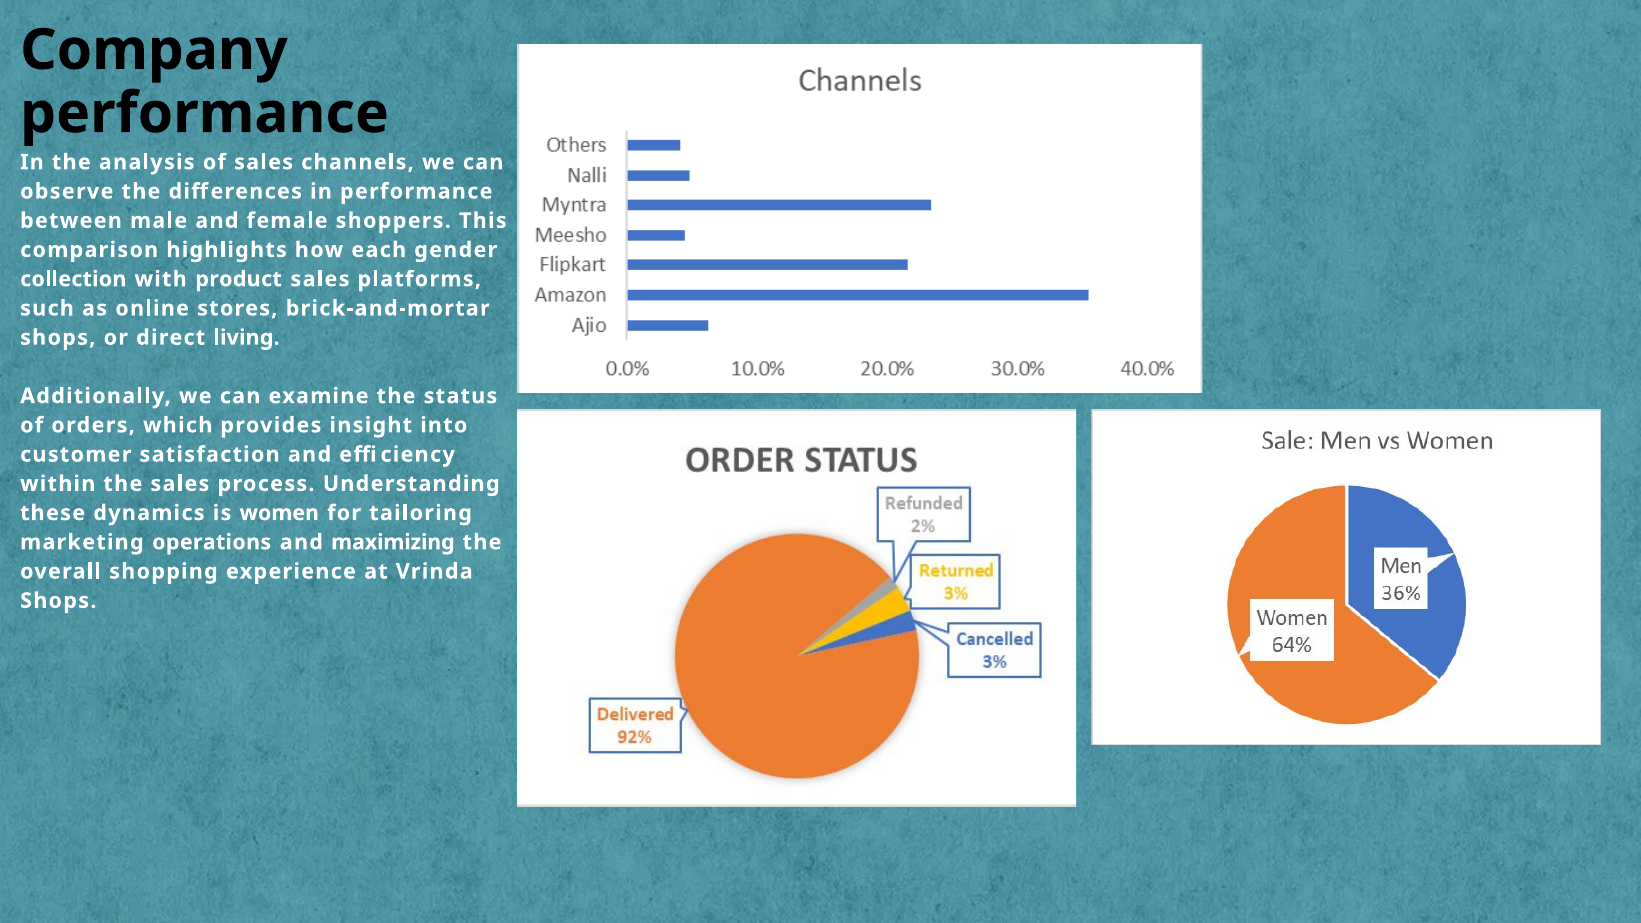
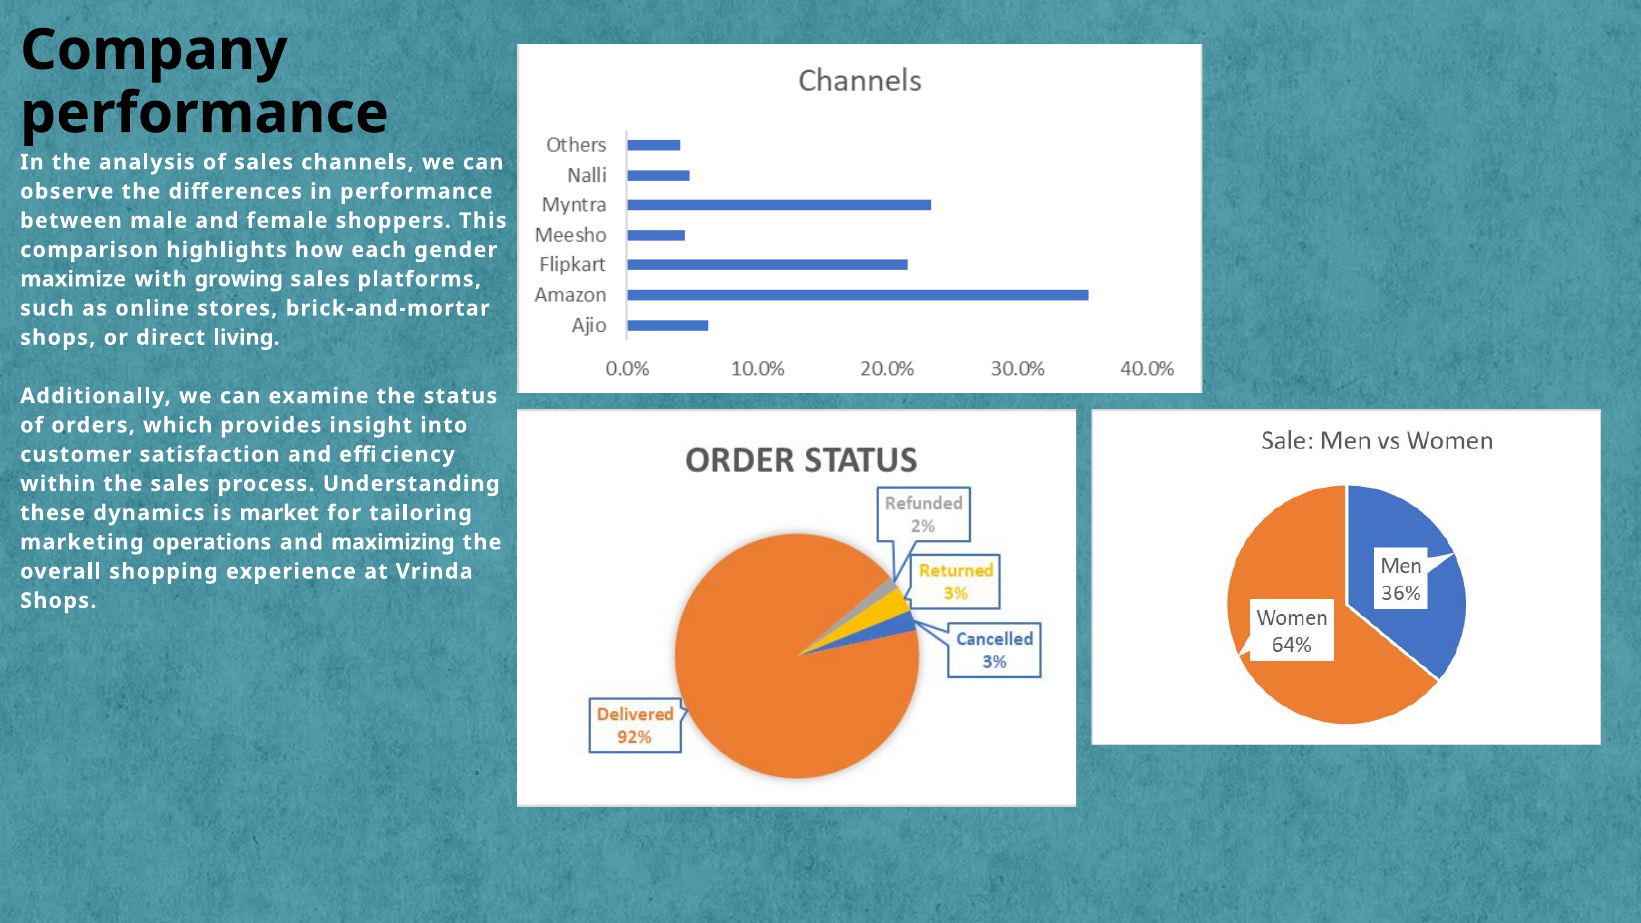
collection: collection -> maximize
product: product -> growing
women: women -> market
